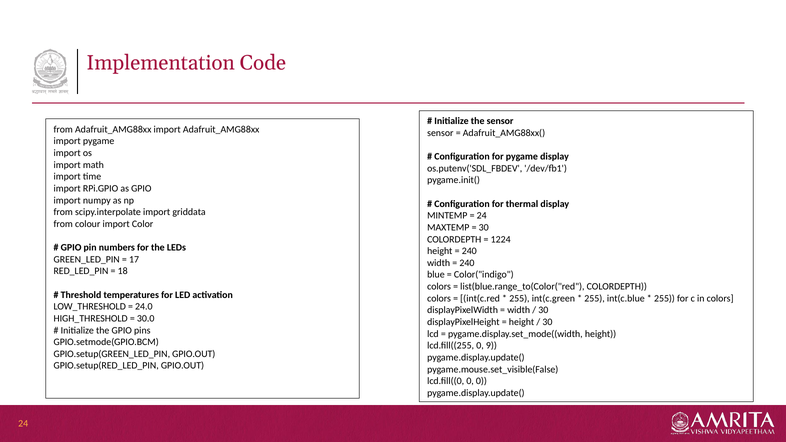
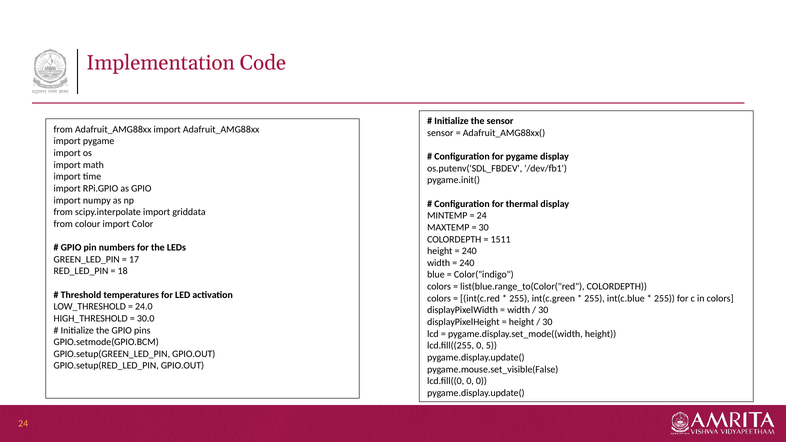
1224: 1224 -> 1511
9: 9 -> 5
